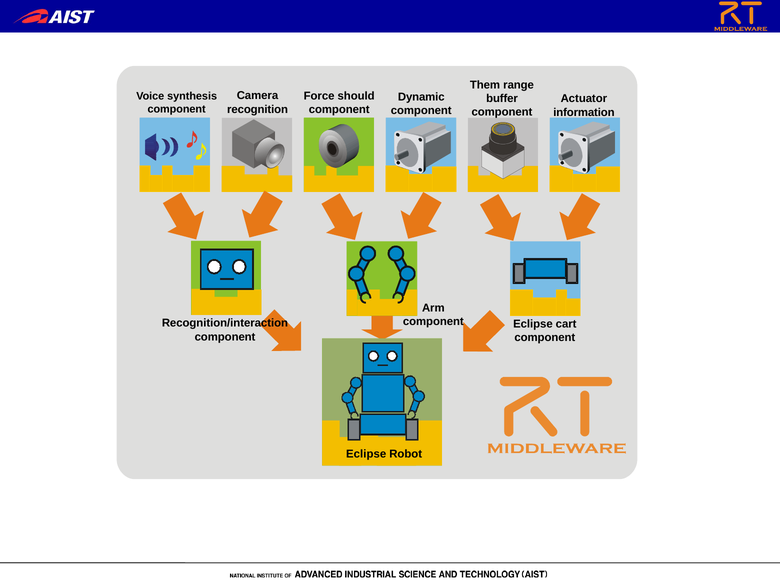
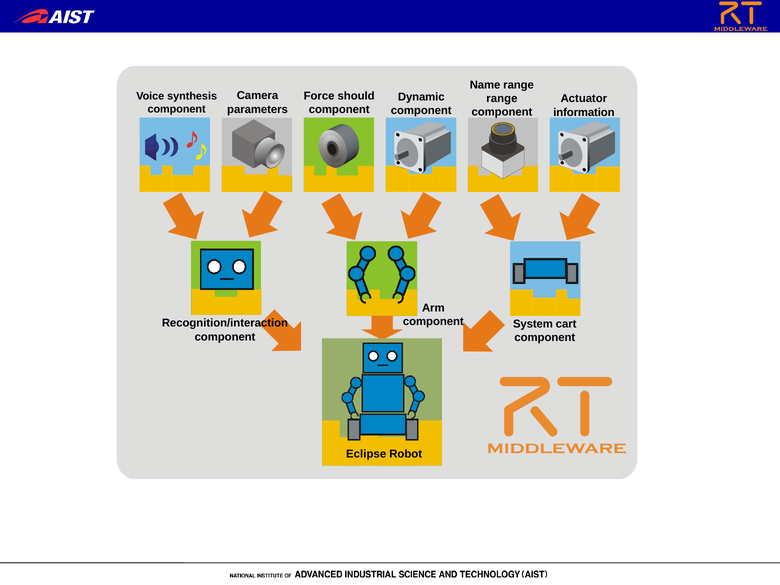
Them: Them -> Name
buffer at (502, 99): buffer -> range
recognition: recognition -> parameters
Eclipse at (533, 324): Eclipse -> System
